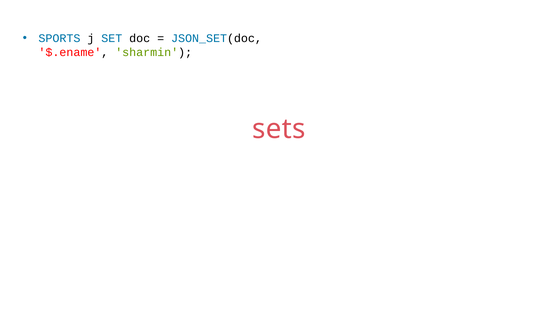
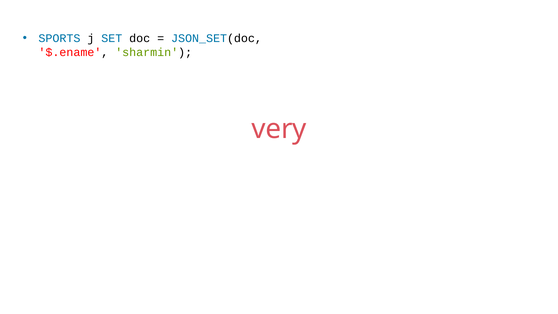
sets: sets -> very
